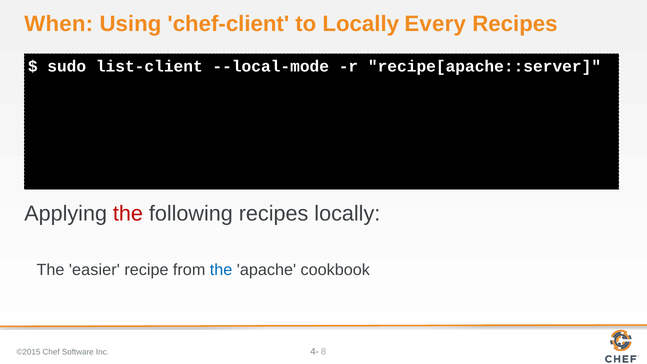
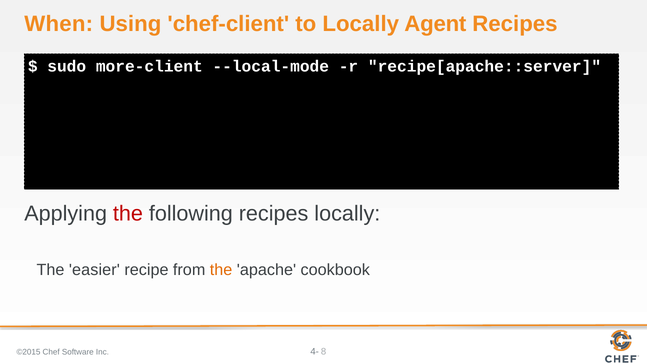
Every: Every -> Agent
list-client: list-client -> more-client
the at (221, 270) colour: blue -> orange
